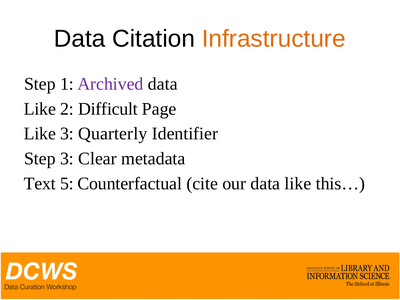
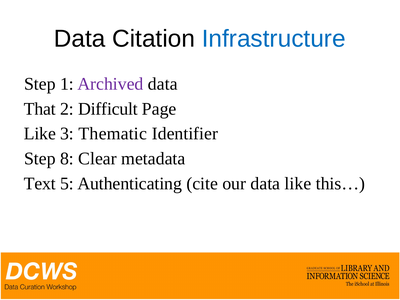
Infrastructure colour: orange -> blue
Like at (40, 109): Like -> That
Quarterly: Quarterly -> Thematic
Step 3: 3 -> 8
Counterfactual: Counterfactual -> Authenticating
